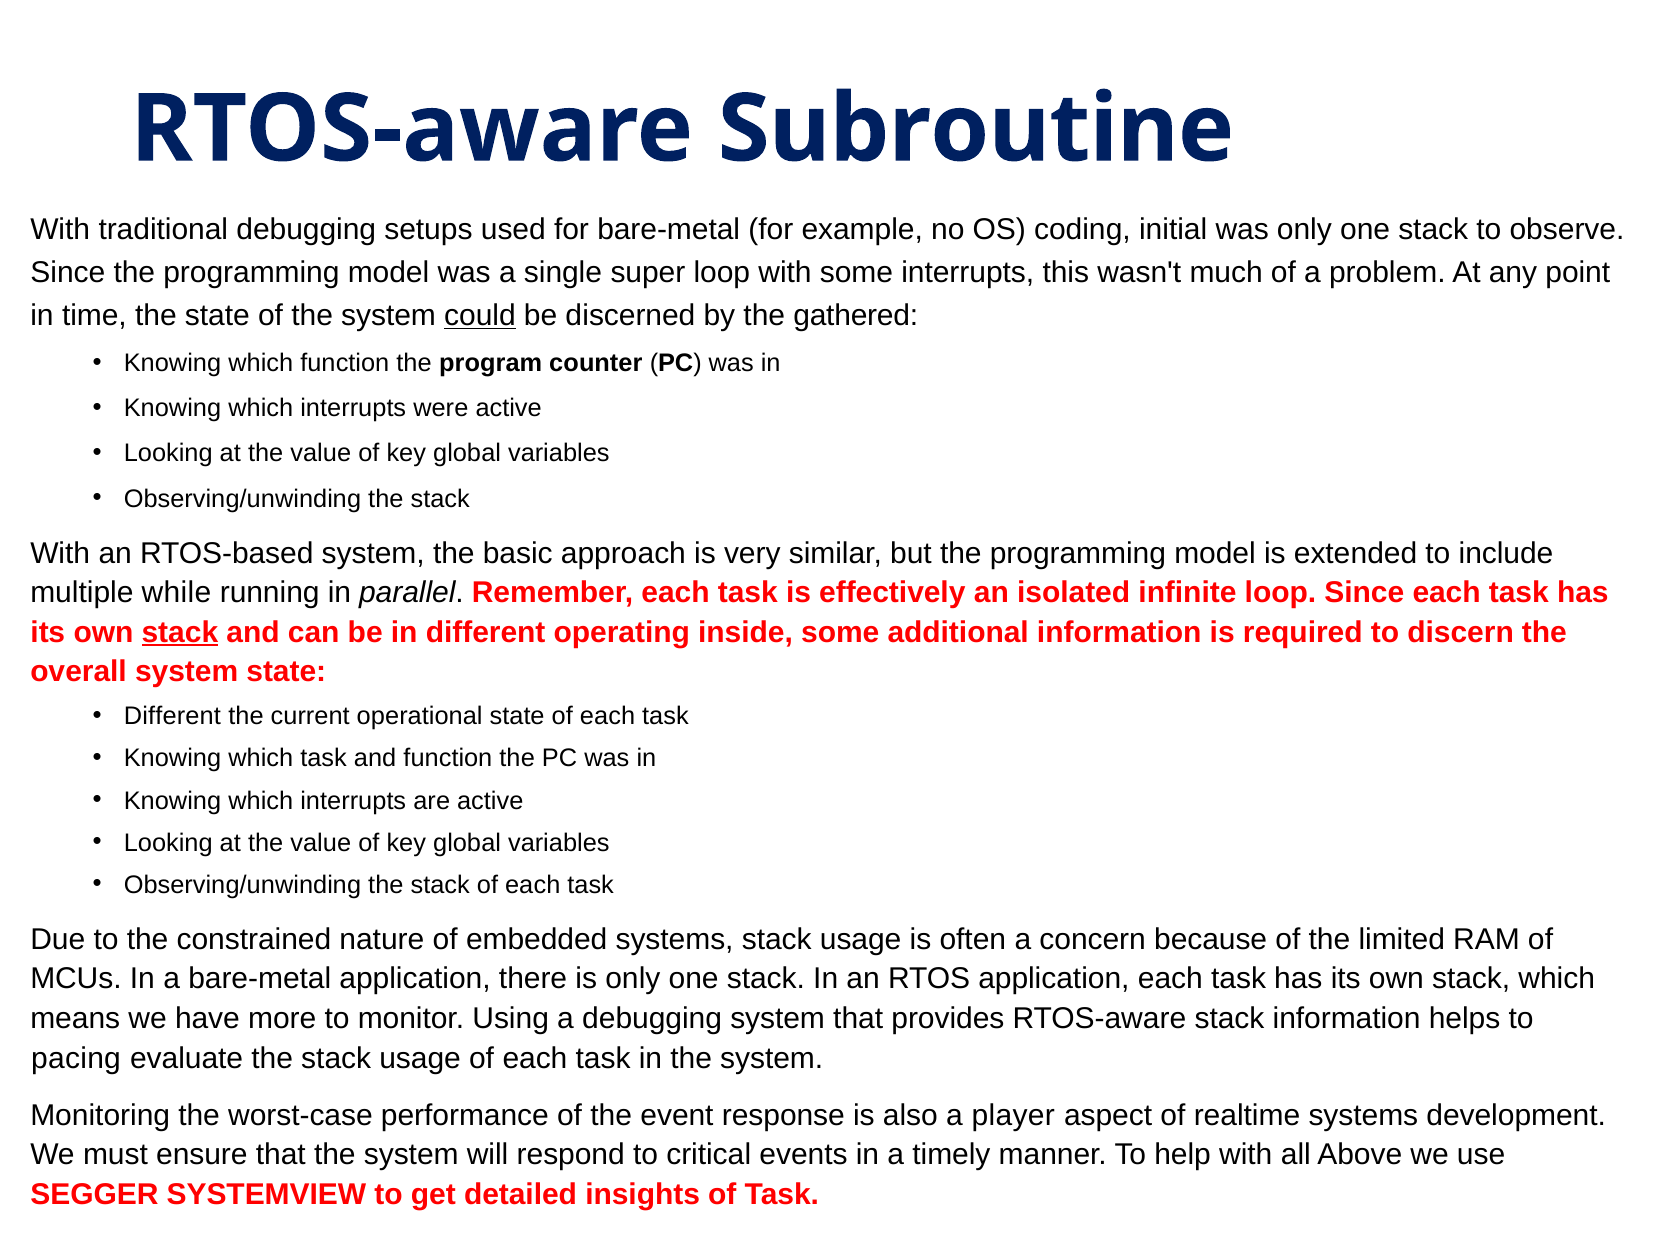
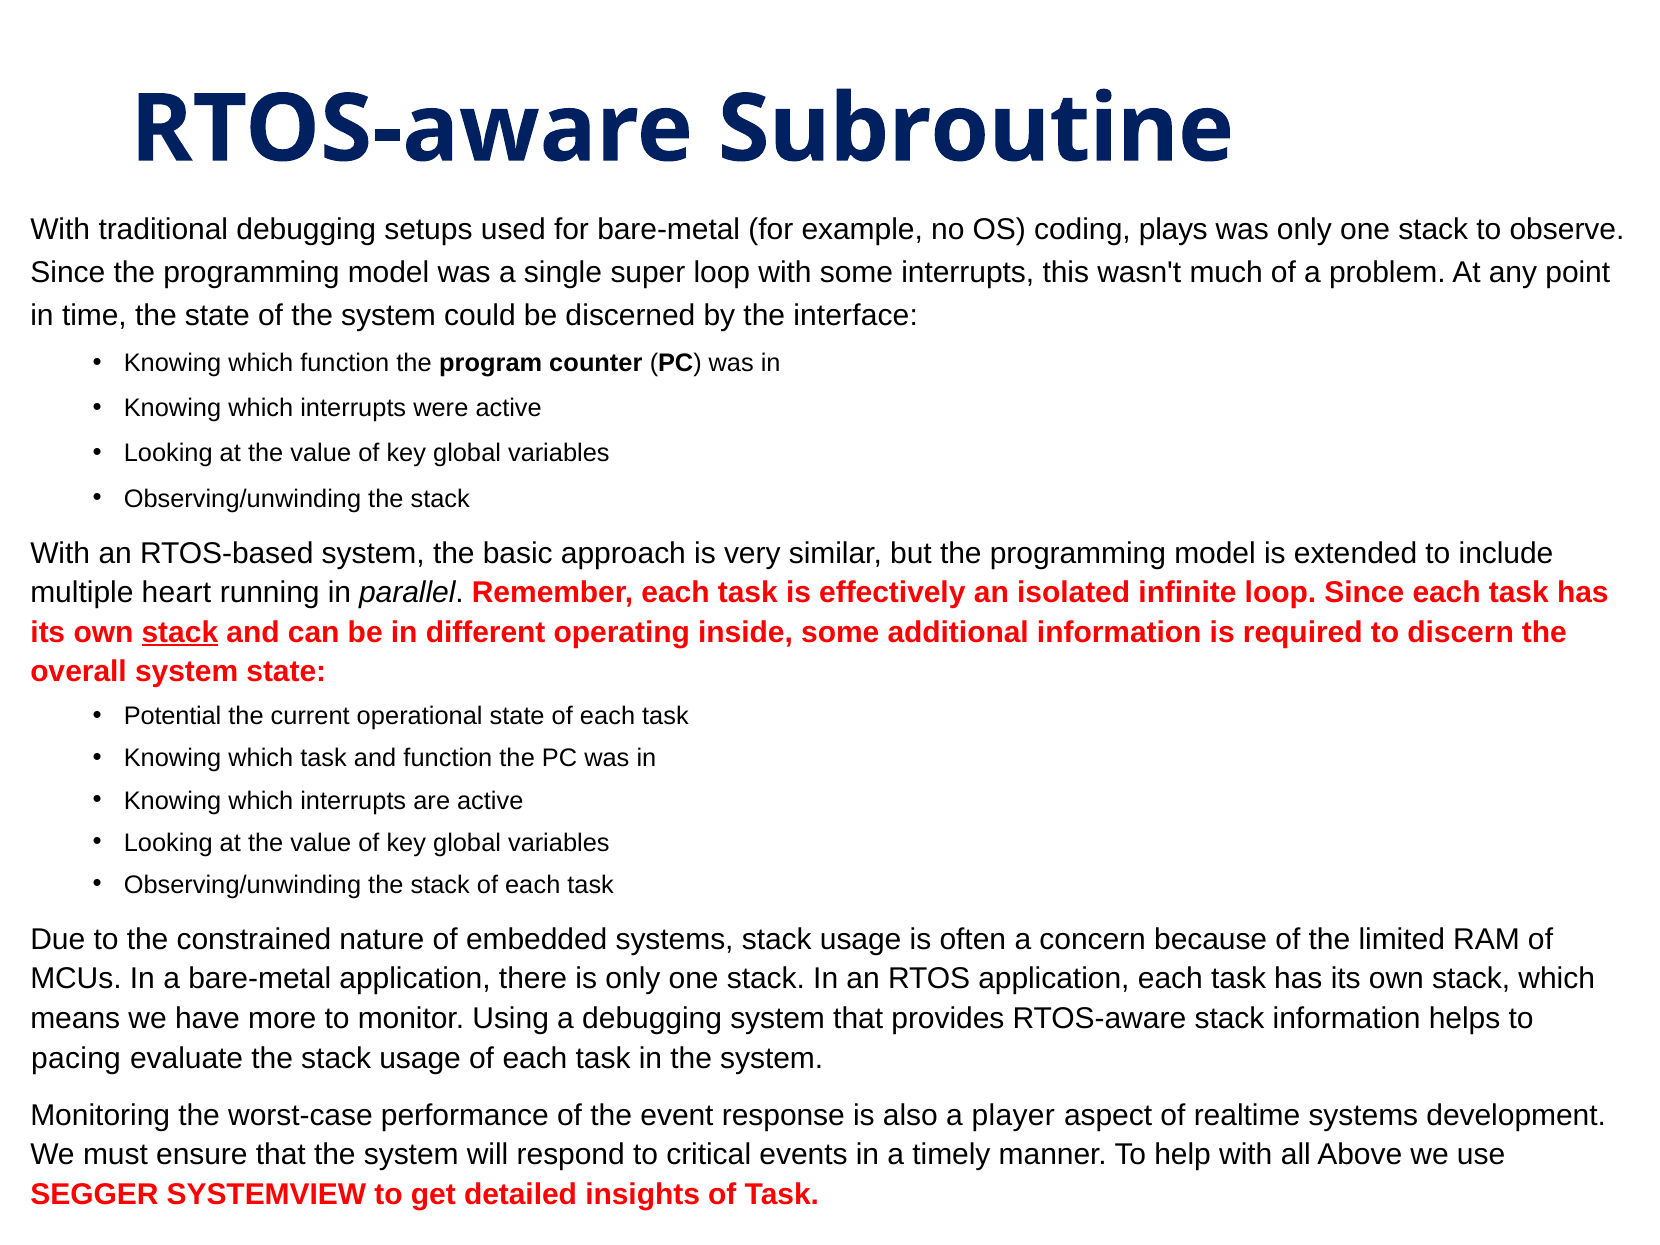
initial: initial -> plays
could underline: present -> none
gathered: gathered -> interface
while: while -> heart
Different at (172, 717): Different -> Potential
